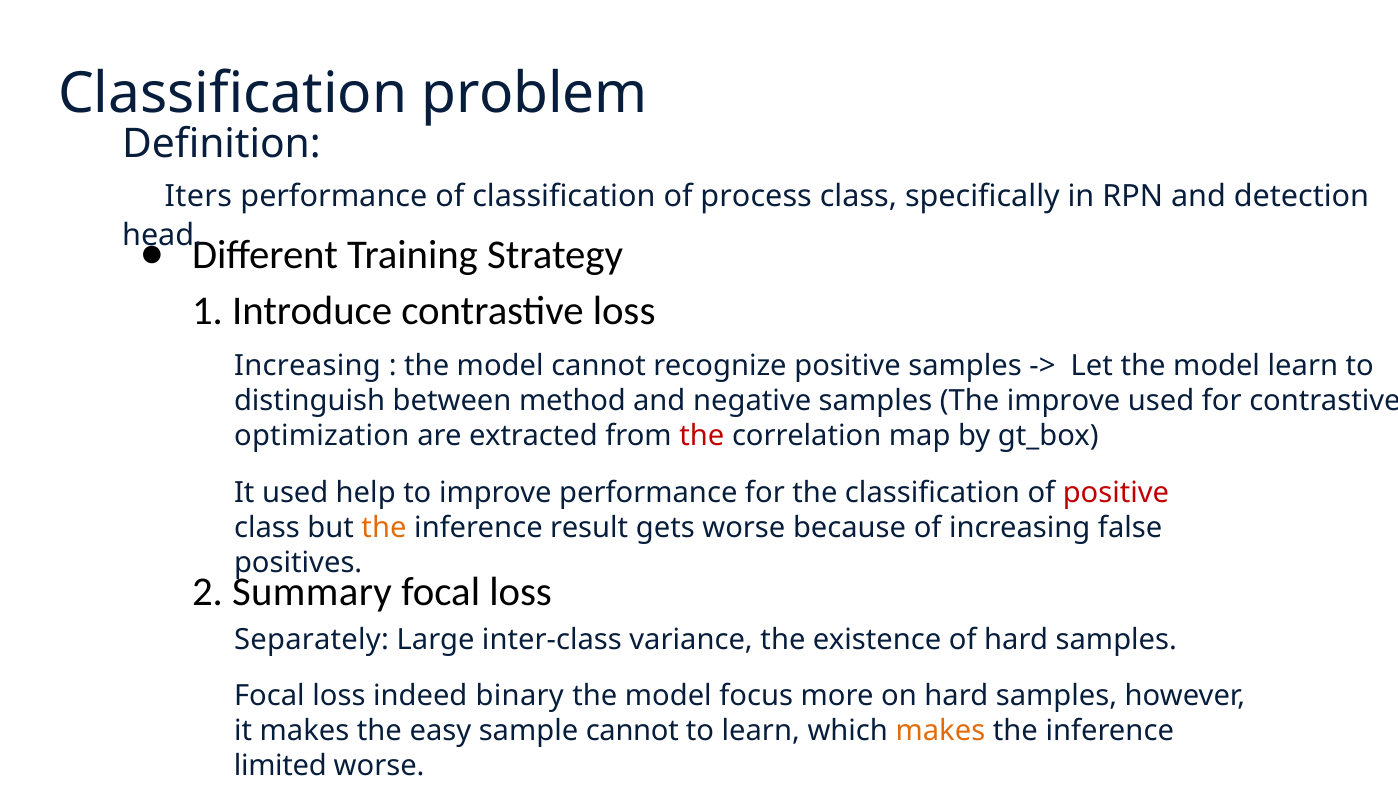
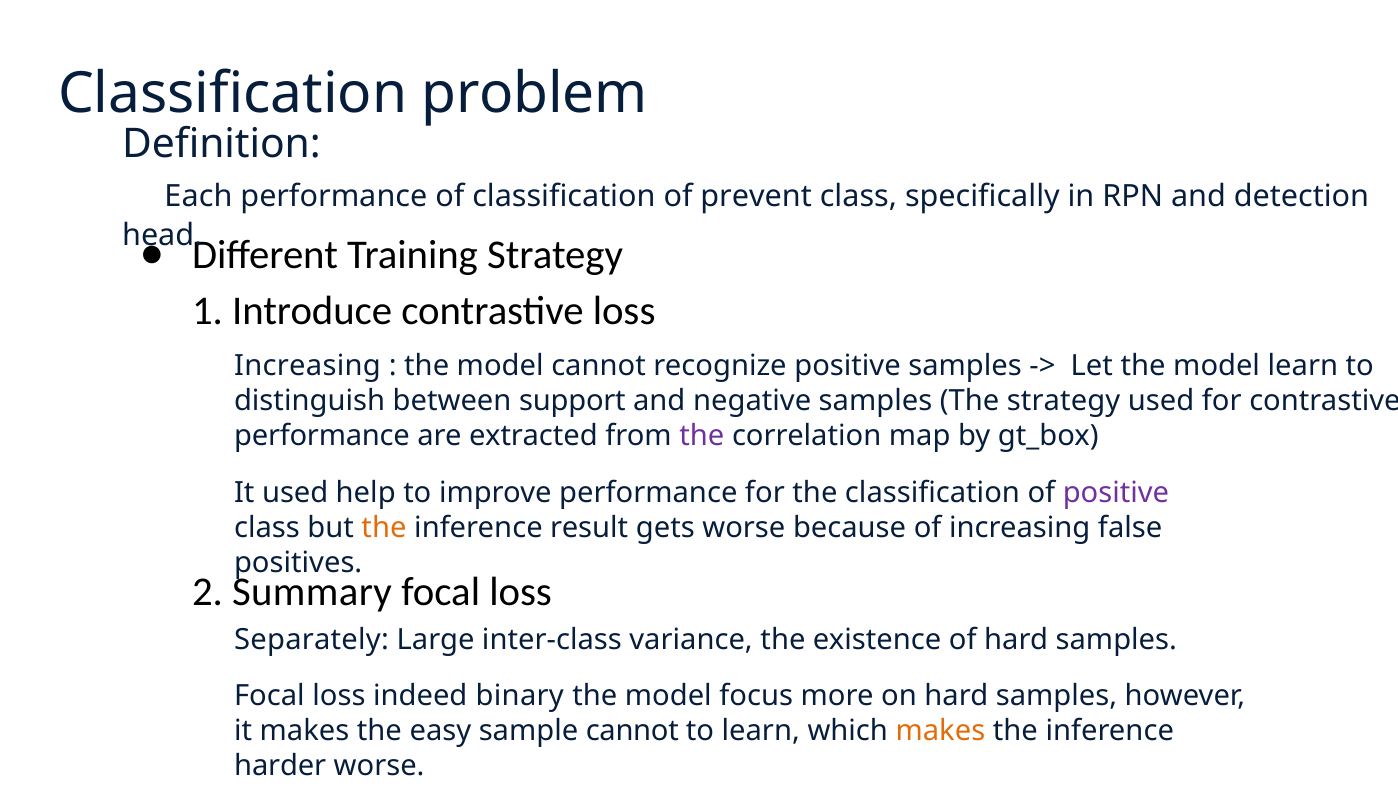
Iters: Iters -> Each
process: process -> prevent
method: method -> support
The improve: improve -> strategy
optimization at (322, 435): optimization -> performance
the at (702, 435) colour: red -> purple
positive at (1116, 492) colour: red -> purple
limited: limited -> harder
